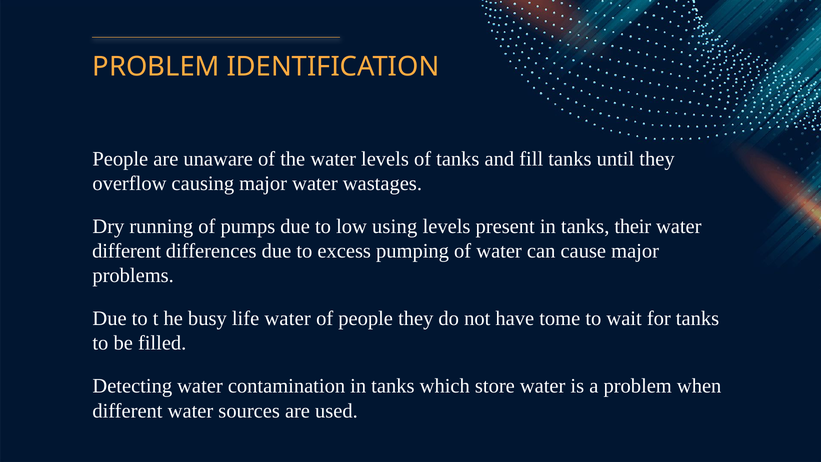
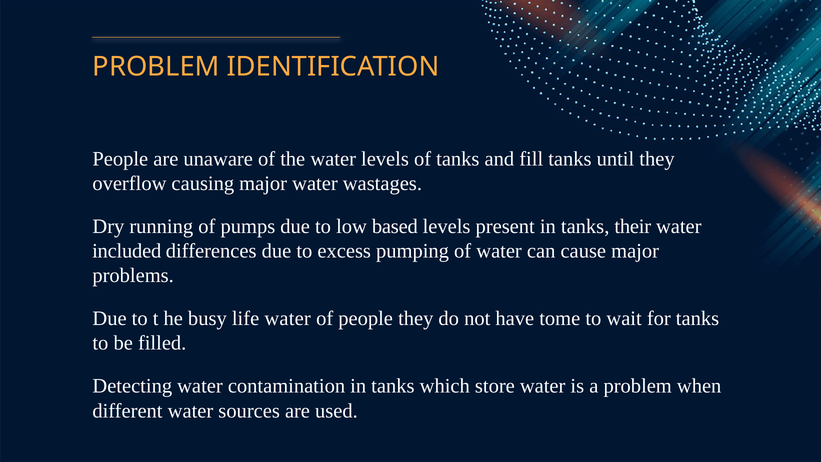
using: using -> based
different at (127, 251): different -> included
